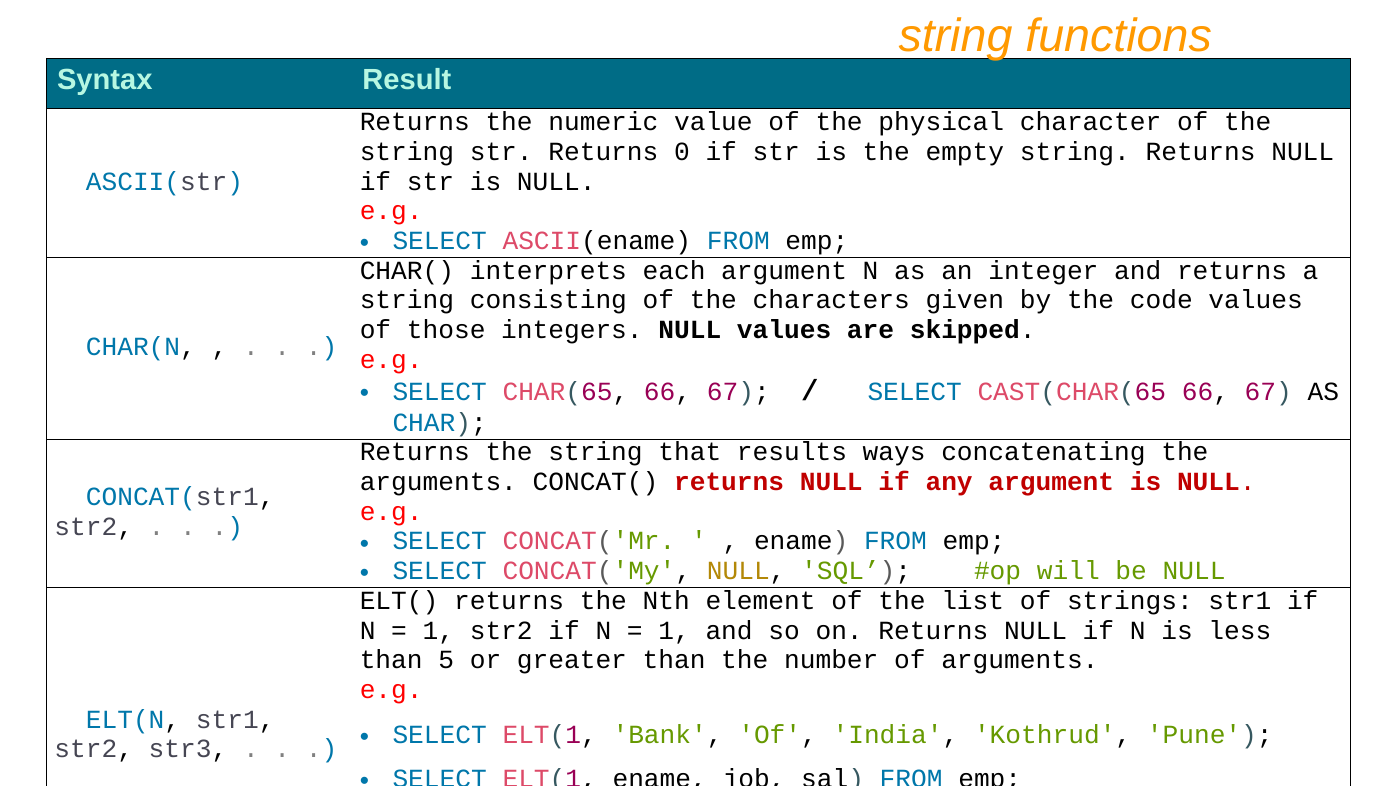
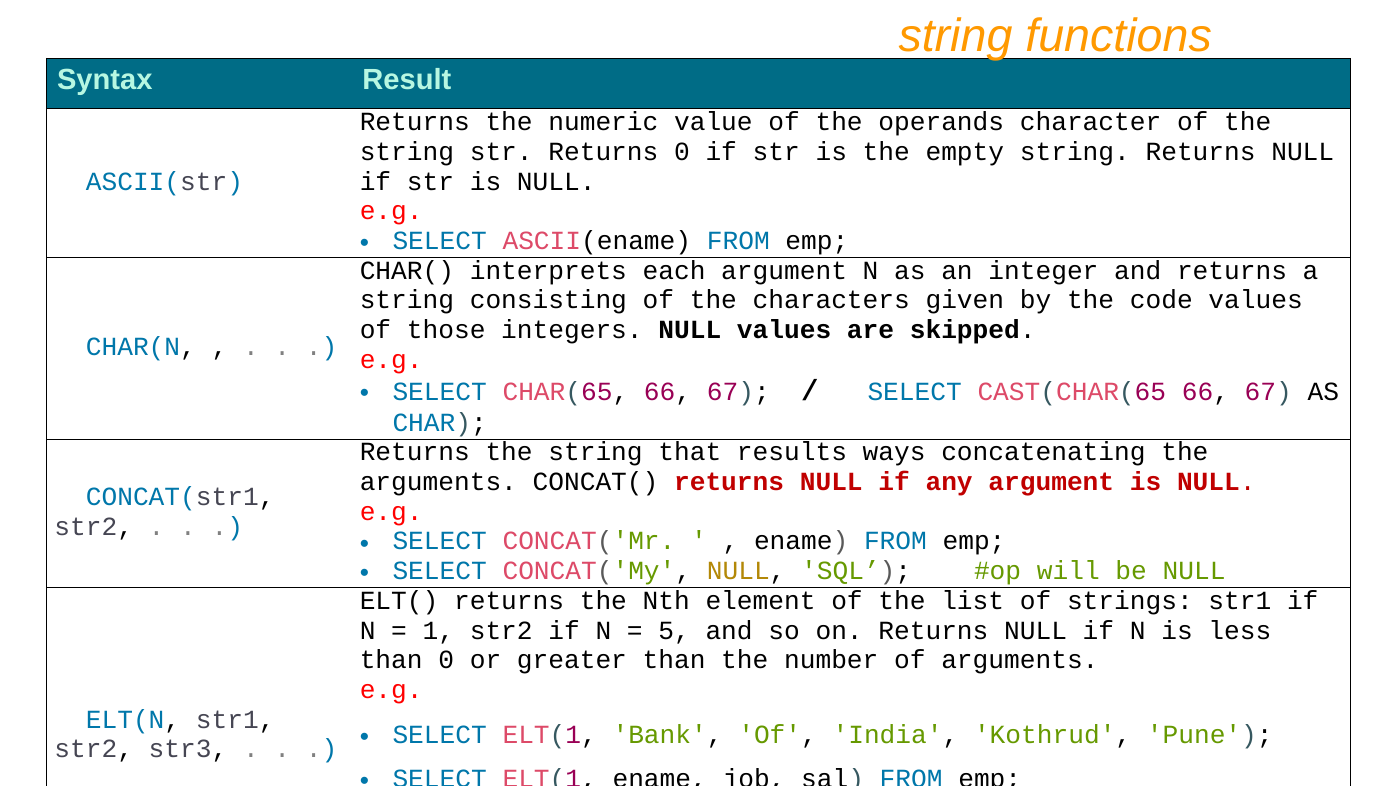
physical: physical -> operands
1 at (674, 630): 1 -> 5
than 5: 5 -> 0
